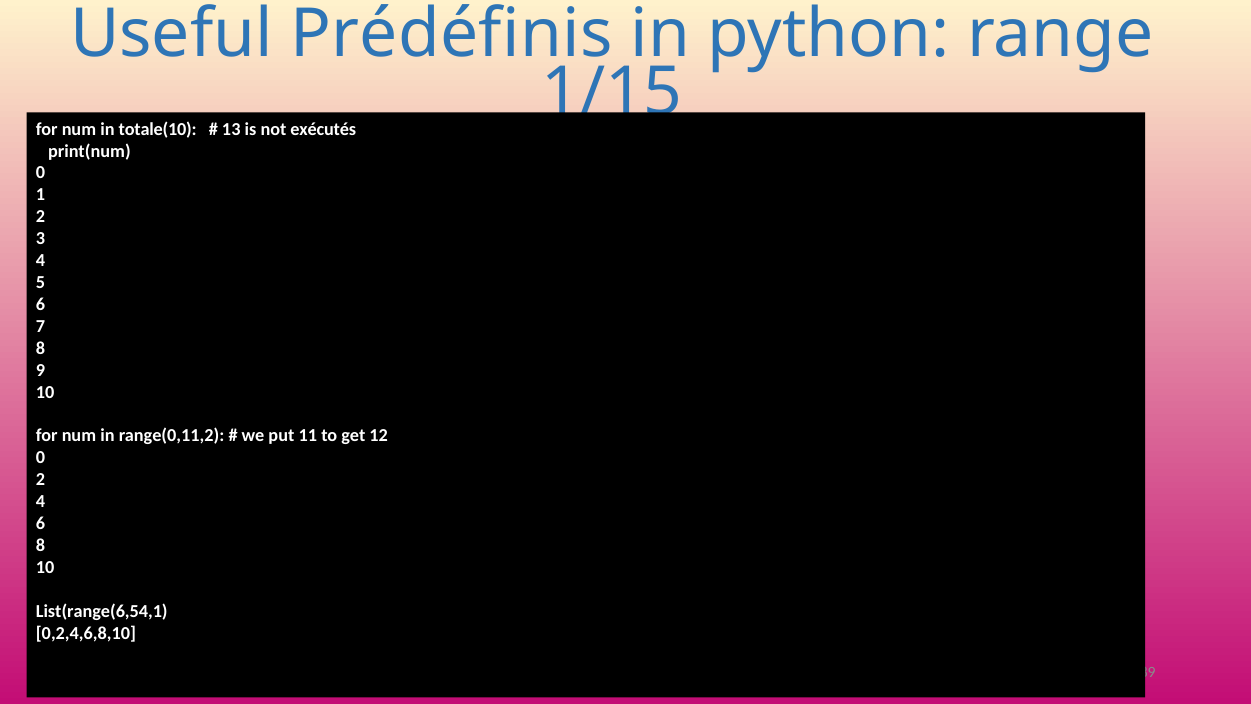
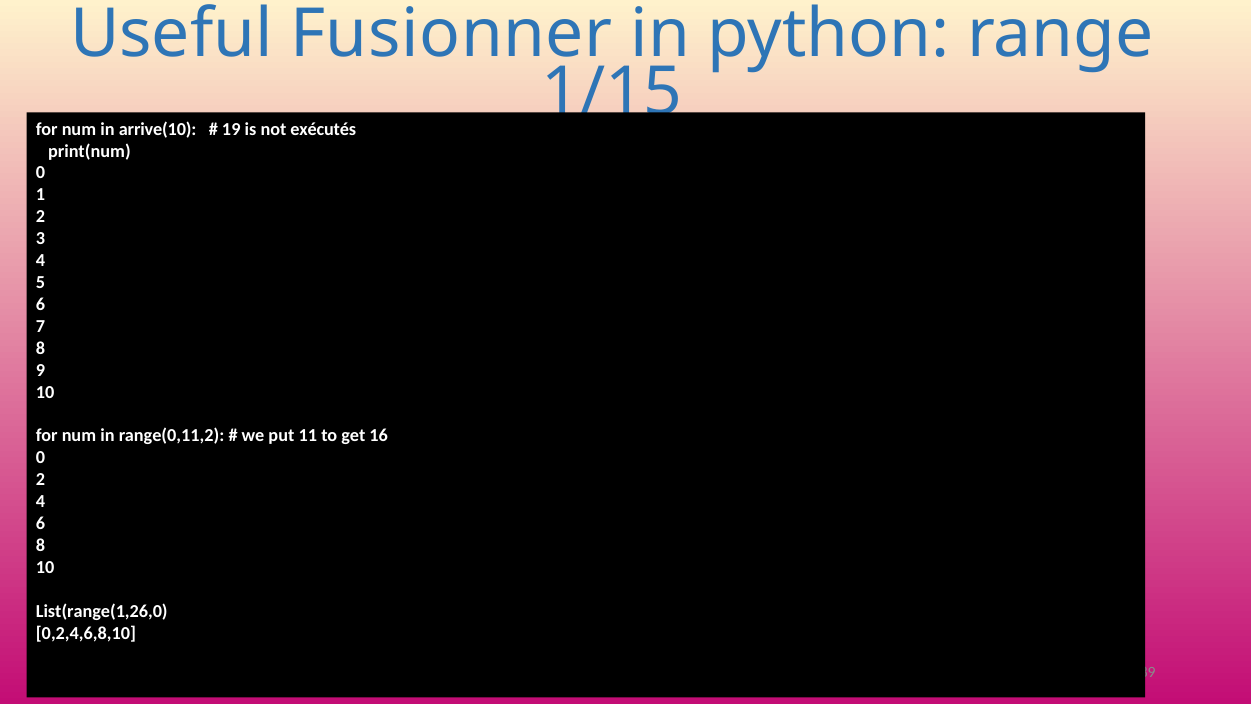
Prédéfinis: Prédéfinis -> Fusionner
totale(10: totale(10 -> arrive(10
13: 13 -> 19
12: 12 -> 16
List(range(6,54,1: List(range(6,54,1 -> List(range(1,26,0
